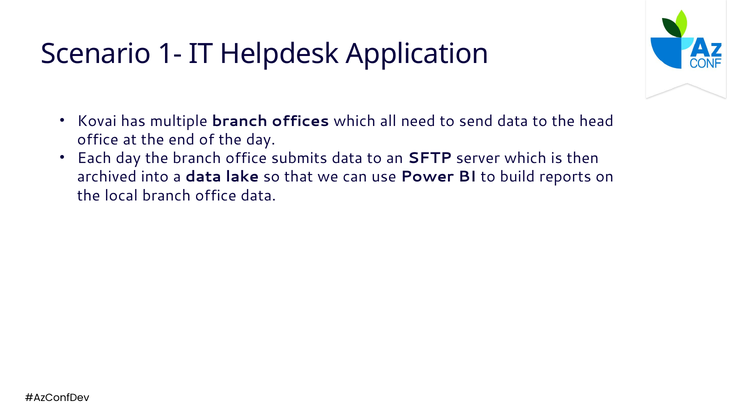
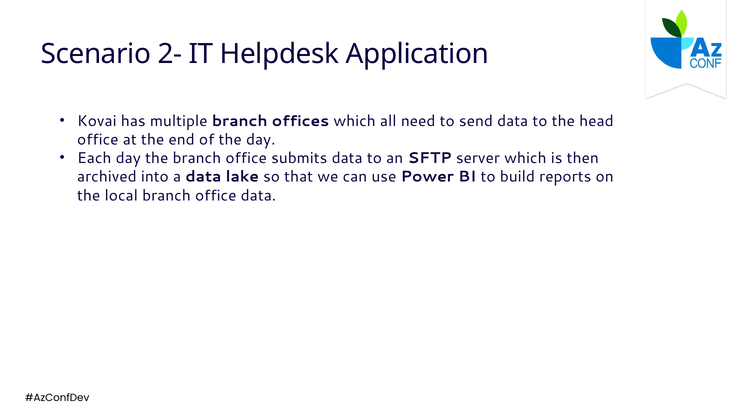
1-: 1- -> 2-
